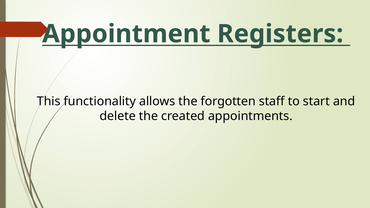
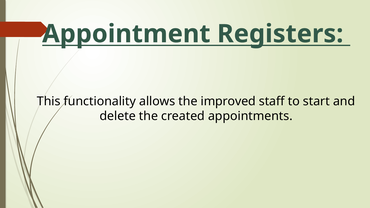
forgotten: forgotten -> improved
